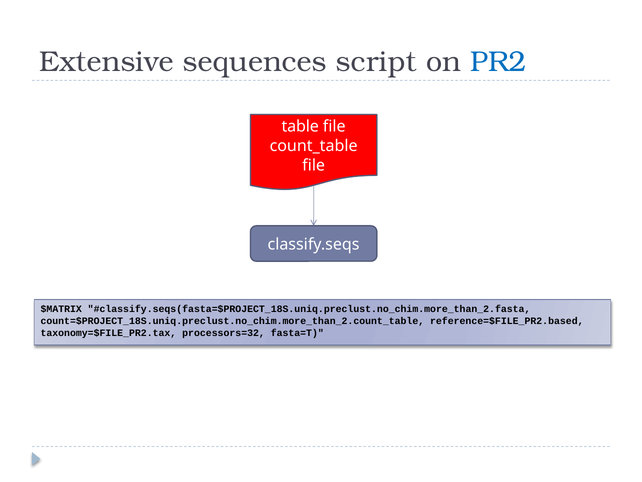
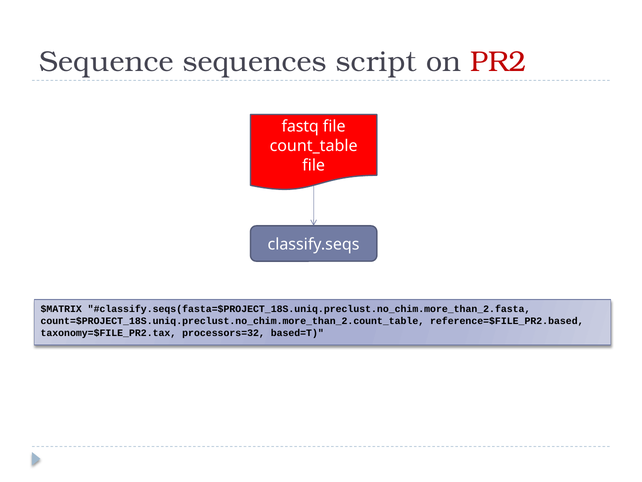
Extensive: Extensive -> Sequence
PR2 colour: blue -> red
table: table -> fastq
fasta=T: fasta=T -> based=T
